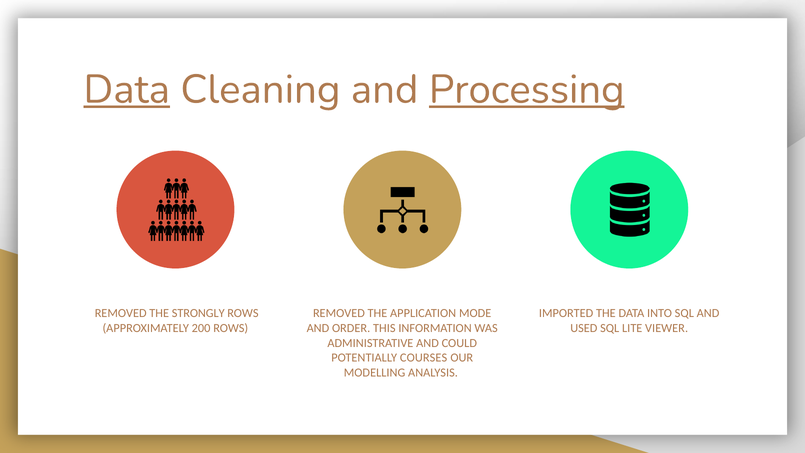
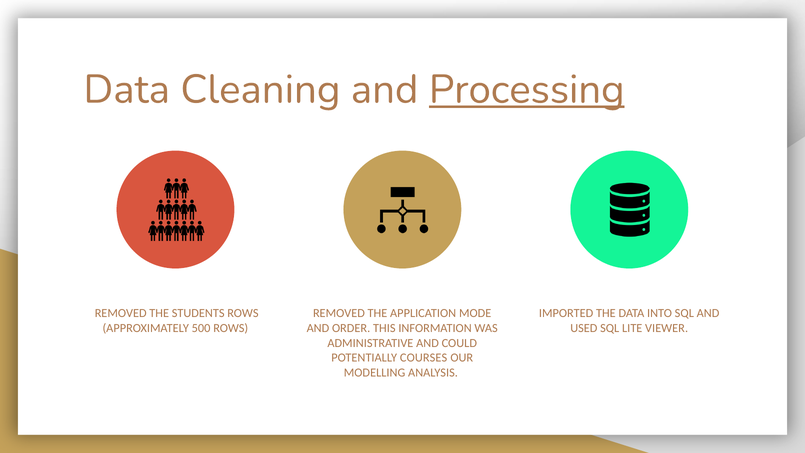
Data at (127, 89) underline: present -> none
STRONGLY: STRONGLY -> STUDENTS
200: 200 -> 500
